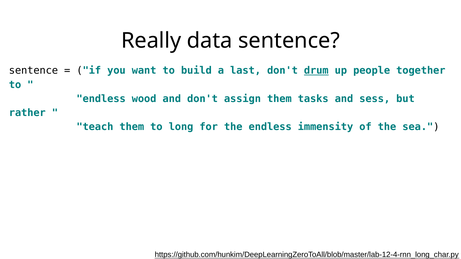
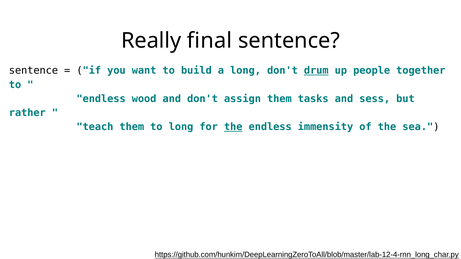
data: data -> final
a last: last -> long
the at (233, 127) underline: none -> present
